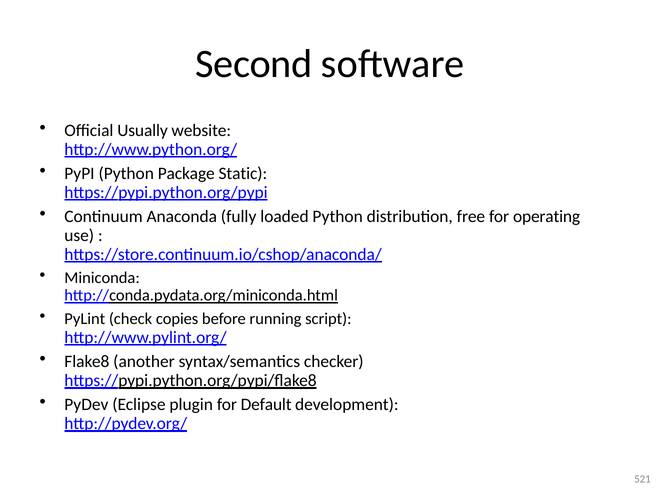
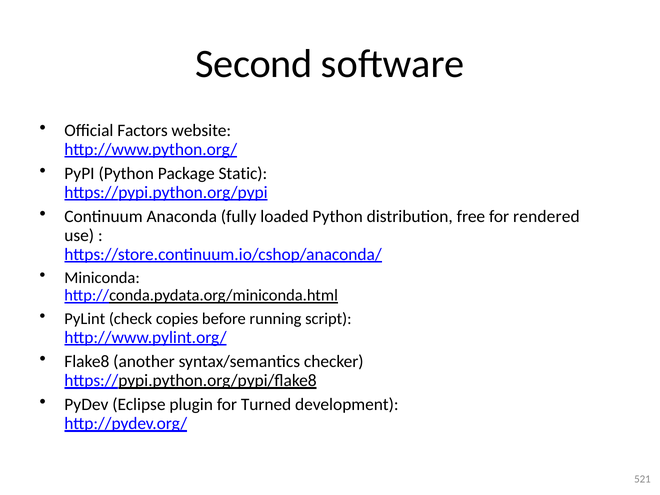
Usually: Usually -> Factors
operating: operating -> rendered
Default: Default -> Turned
